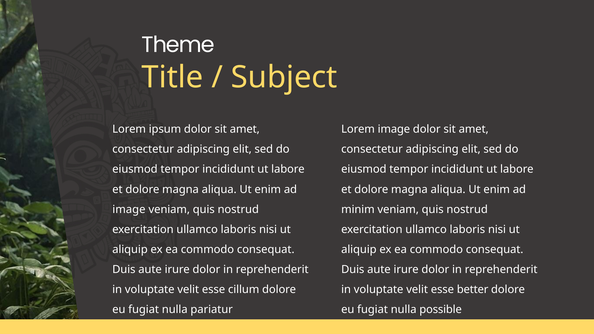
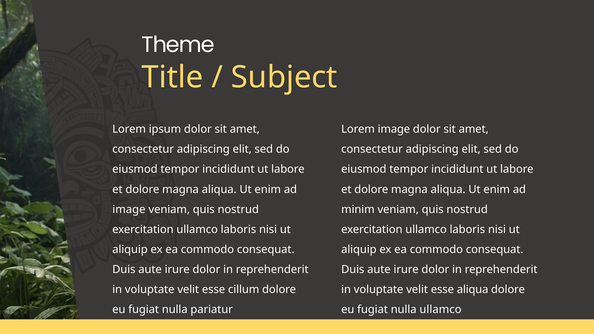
esse better: better -> aliqua
nulla possible: possible -> ullamco
